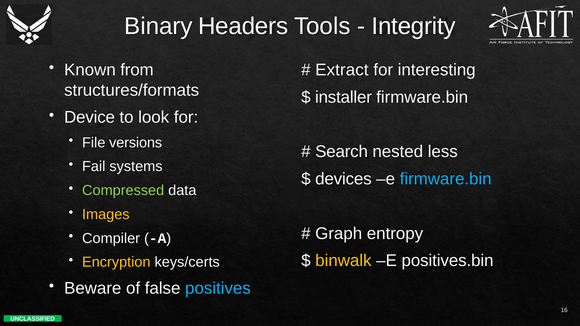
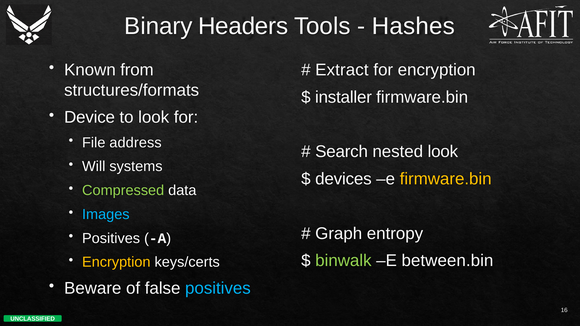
Integrity: Integrity -> Hashes
for interesting: interesting -> encryption
versions: versions -> address
nested less: less -> look
Fail: Fail -> Will
firmware.bin at (446, 179) colour: light blue -> yellow
Images colour: yellow -> light blue
Compiler at (111, 238): Compiler -> Positives
binwalk colour: yellow -> light green
positives.bin: positives.bin -> between.bin
